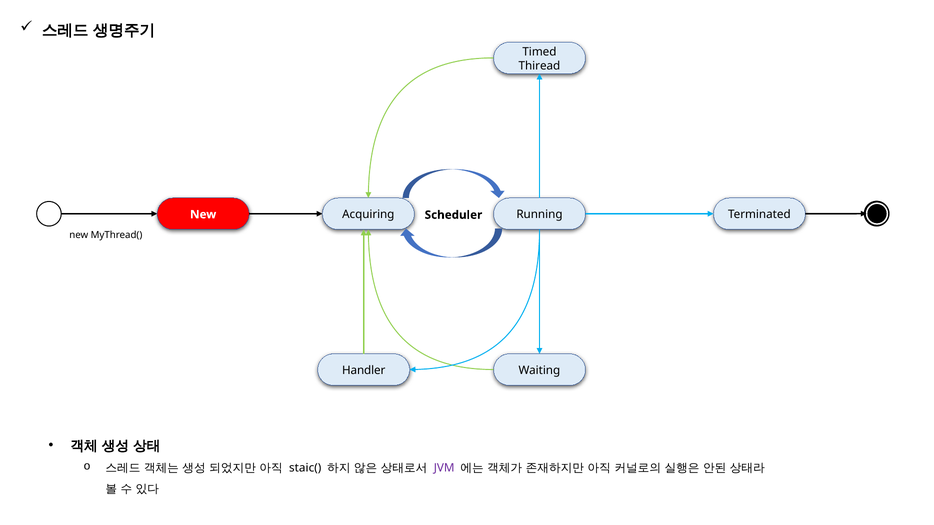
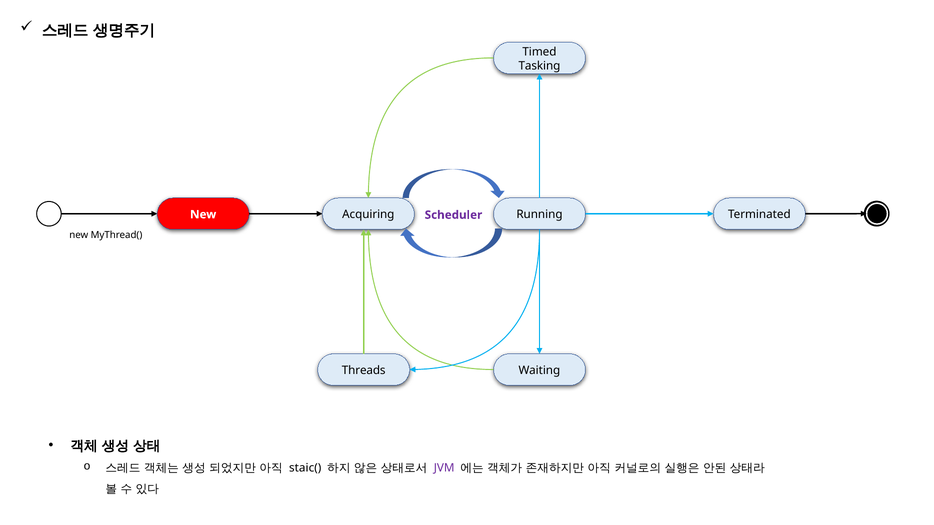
Thiread: Thiread -> Tasking
Scheduler colour: black -> purple
Handler: Handler -> Threads
